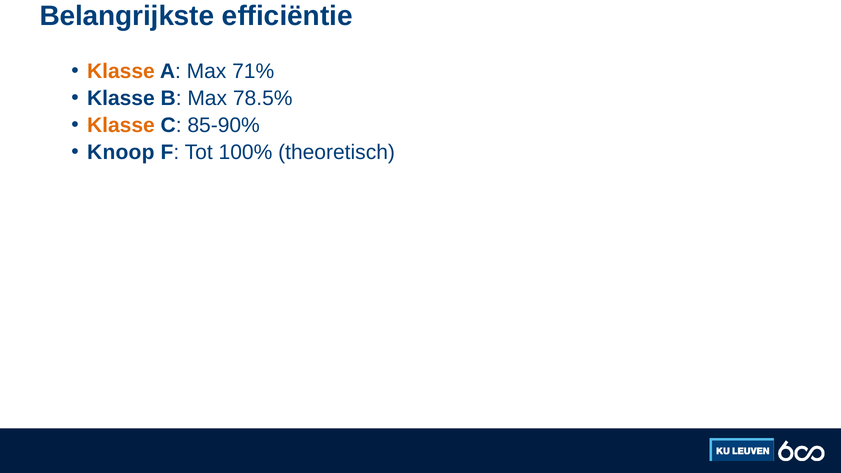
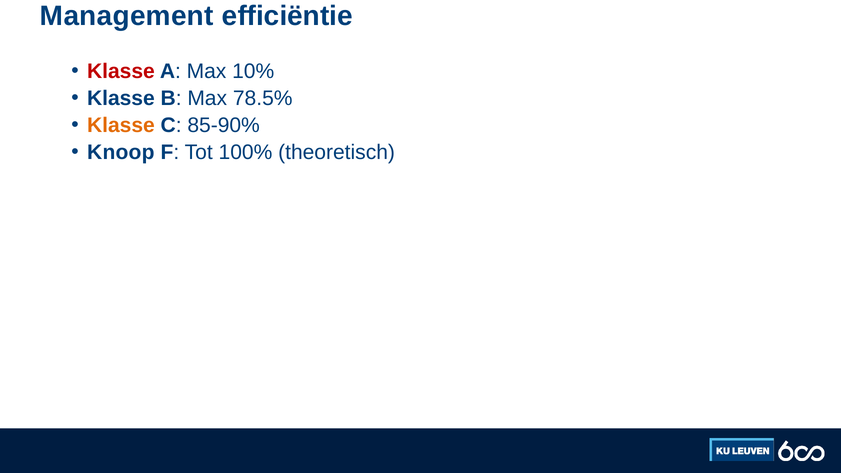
Belangrijkste: Belangrijkste -> Management
Klasse at (121, 71) colour: orange -> red
71%: 71% -> 10%
